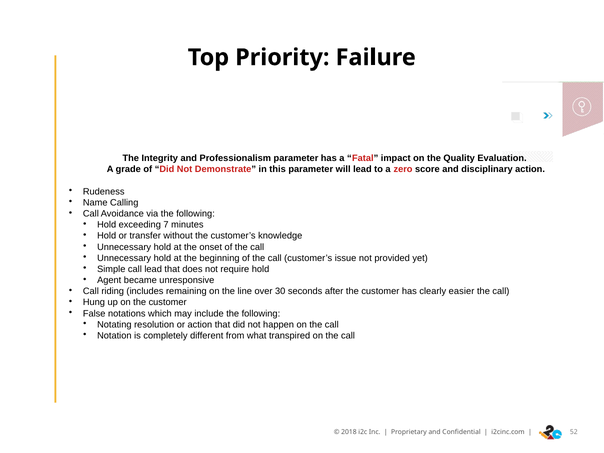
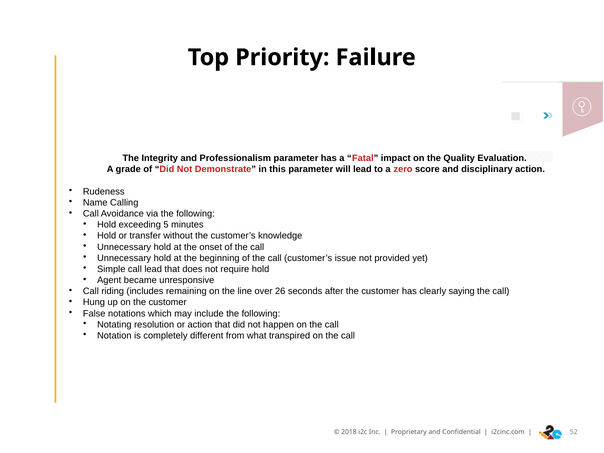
7: 7 -> 5
30: 30 -> 26
easier: easier -> saying
